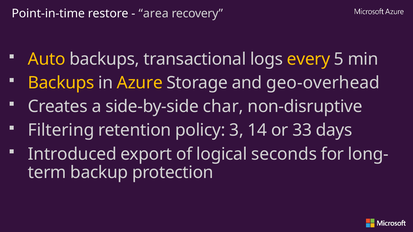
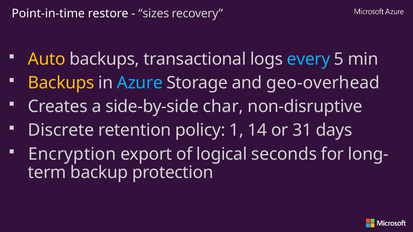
area: area -> sizes
every colour: yellow -> light blue
Azure colour: yellow -> light blue
Filtering: Filtering -> Discrete
3: 3 -> 1
33: 33 -> 31
Introduced: Introduced -> Encryption
